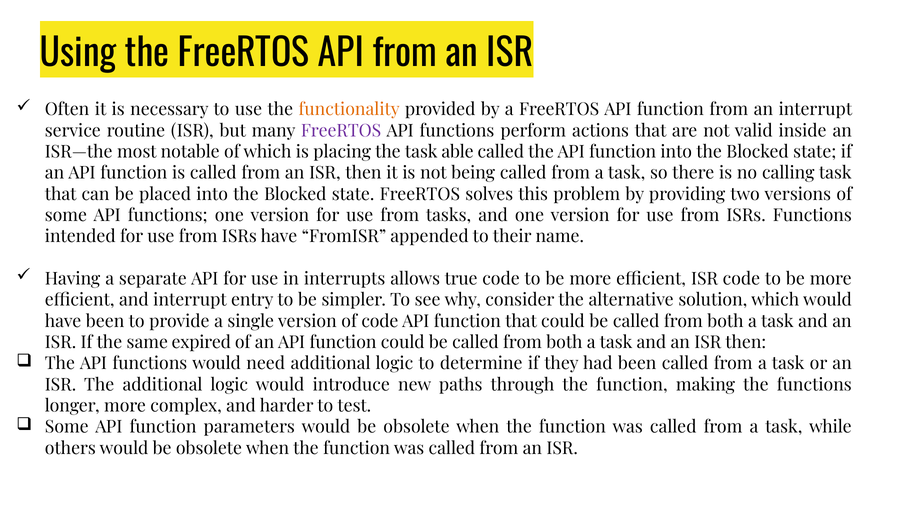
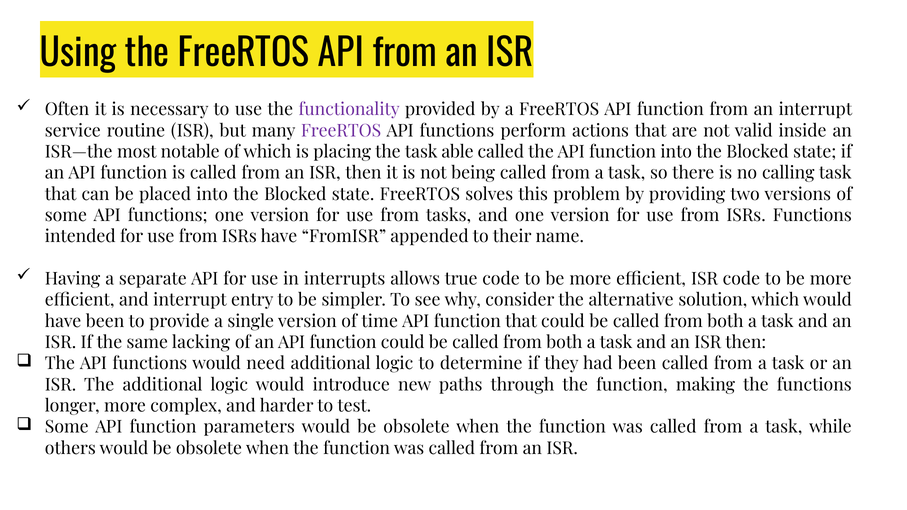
functionality colour: orange -> purple
of code: code -> time
expired: expired -> lacking
